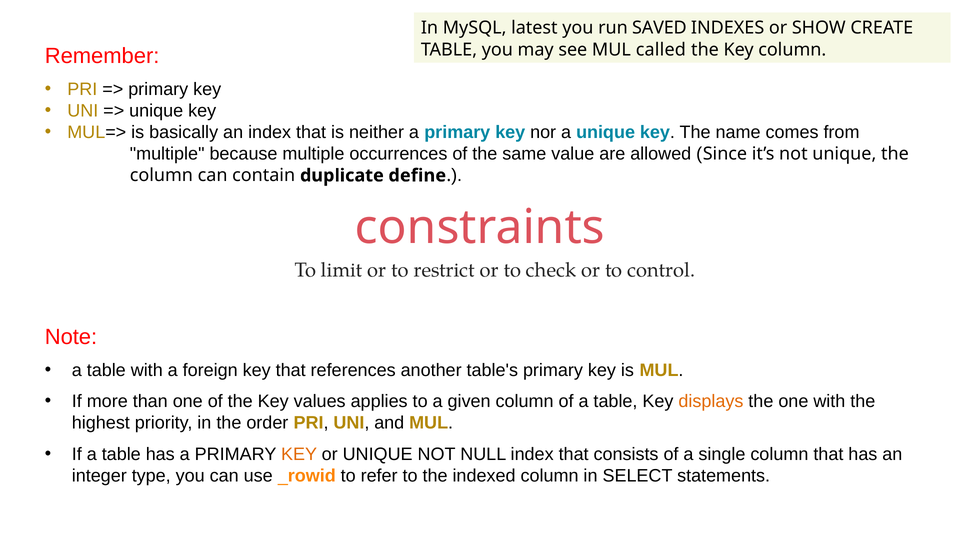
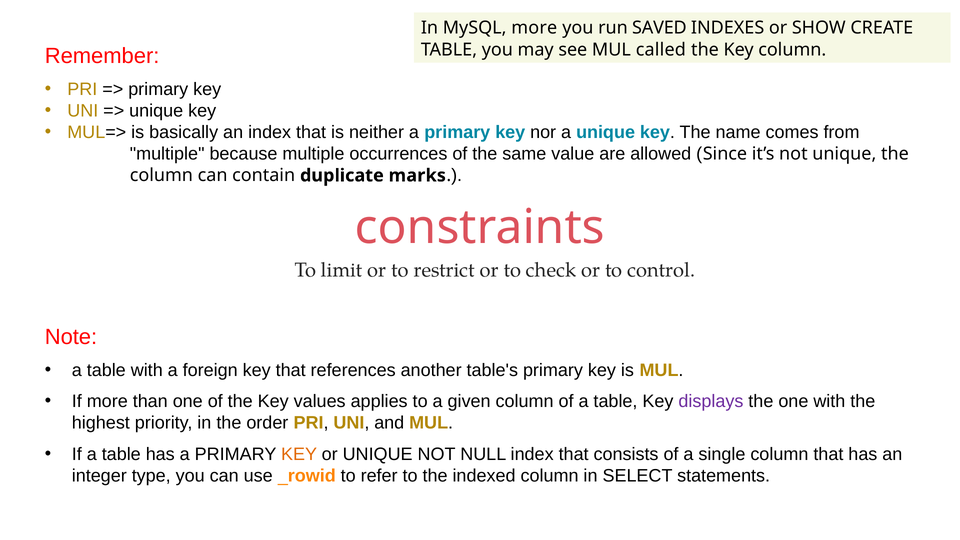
MySQL latest: latest -> more
define: define -> marks
displays colour: orange -> purple
